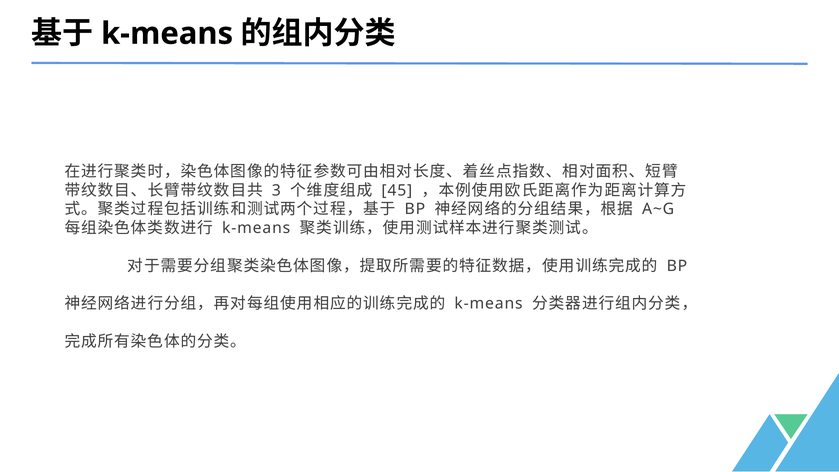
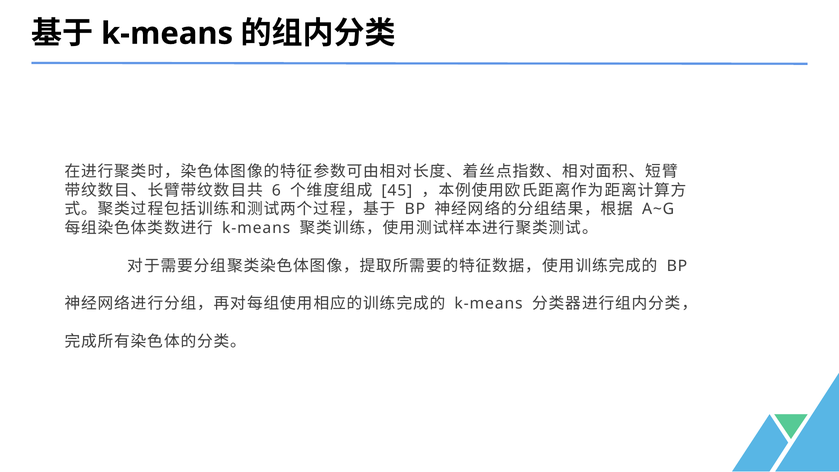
3: 3 -> 6
